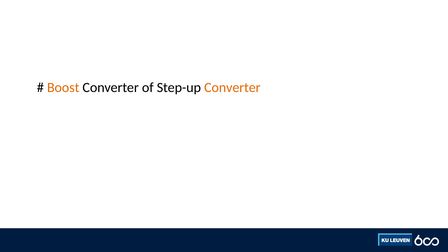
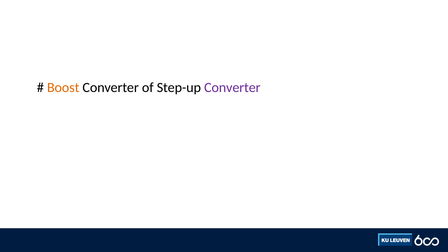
Converter at (232, 88) colour: orange -> purple
